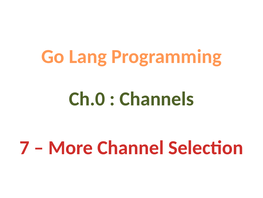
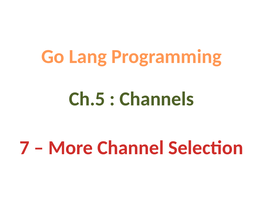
Ch.0: Ch.0 -> Ch.5
